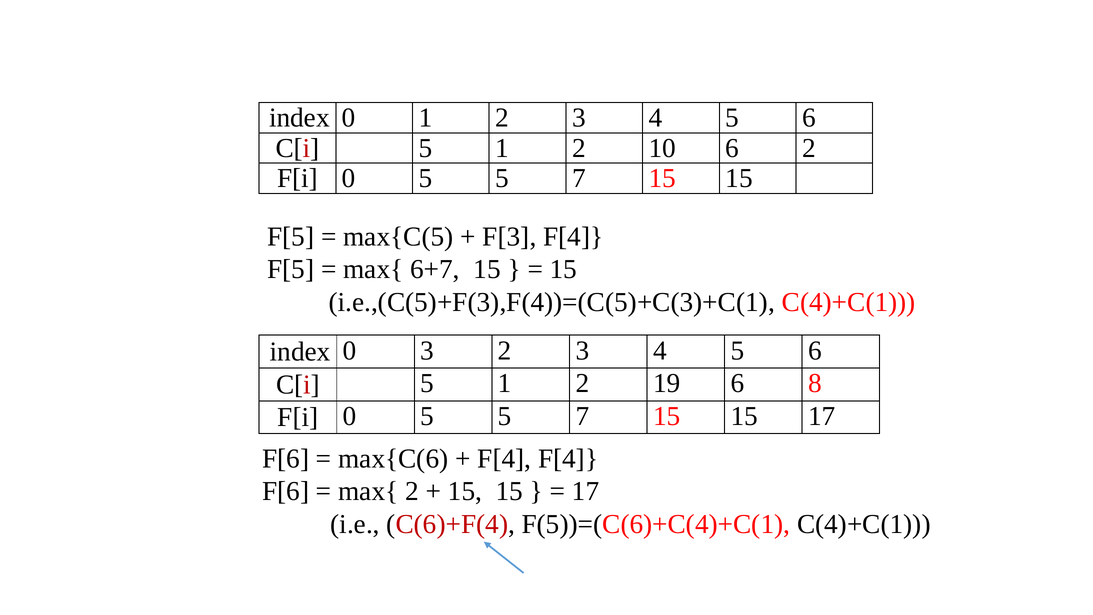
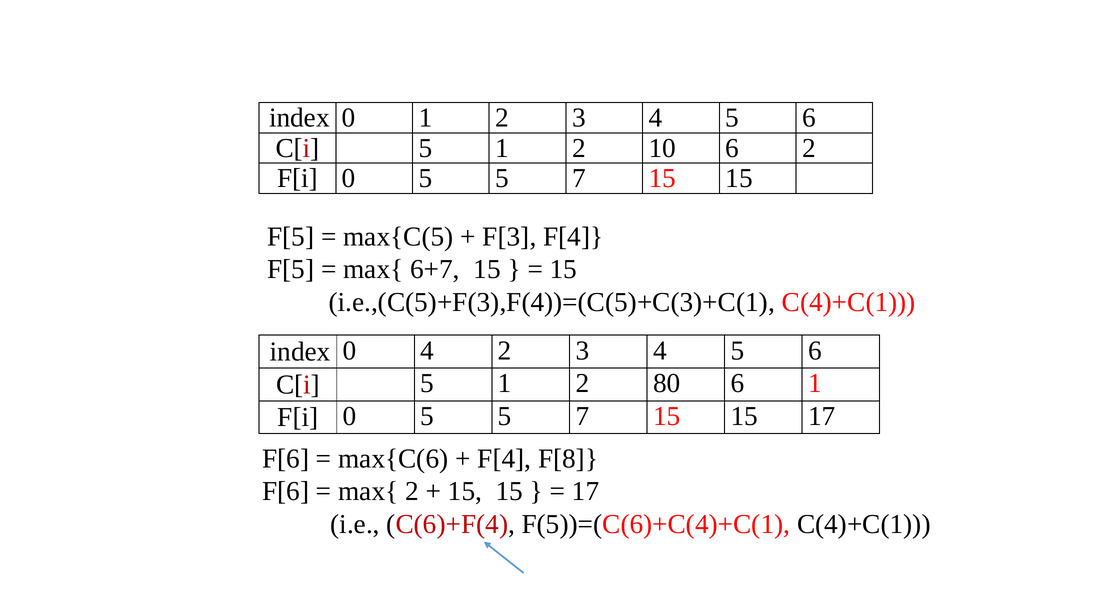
0 3: 3 -> 4
19: 19 -> 80
6 8: 8 -> 1
F[4 F[4: F[4 -> F[8
